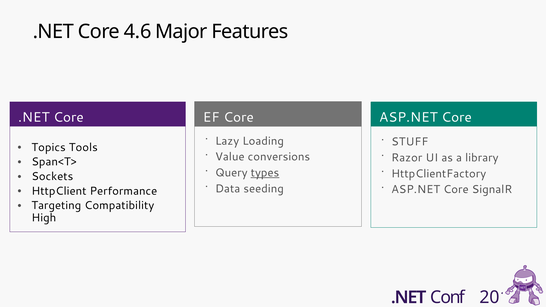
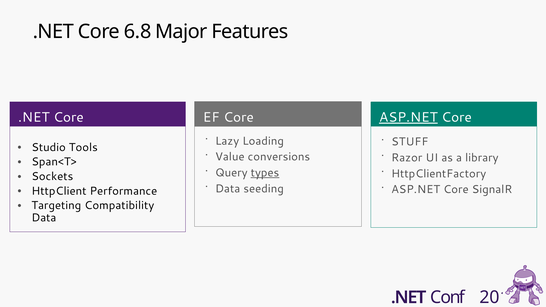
4.6: 4.6 -> 6.8
ASP.NET at (408, 117) underline: none -> present
Topics: Topics -> Studio
High at (44, 218): High -> Data
